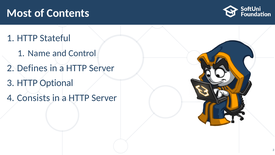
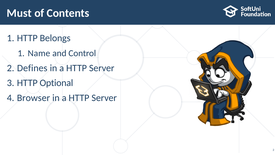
Most: Most -> Must
Stateful: Stateful -> Belongs
Consists: Consists -> Browser
